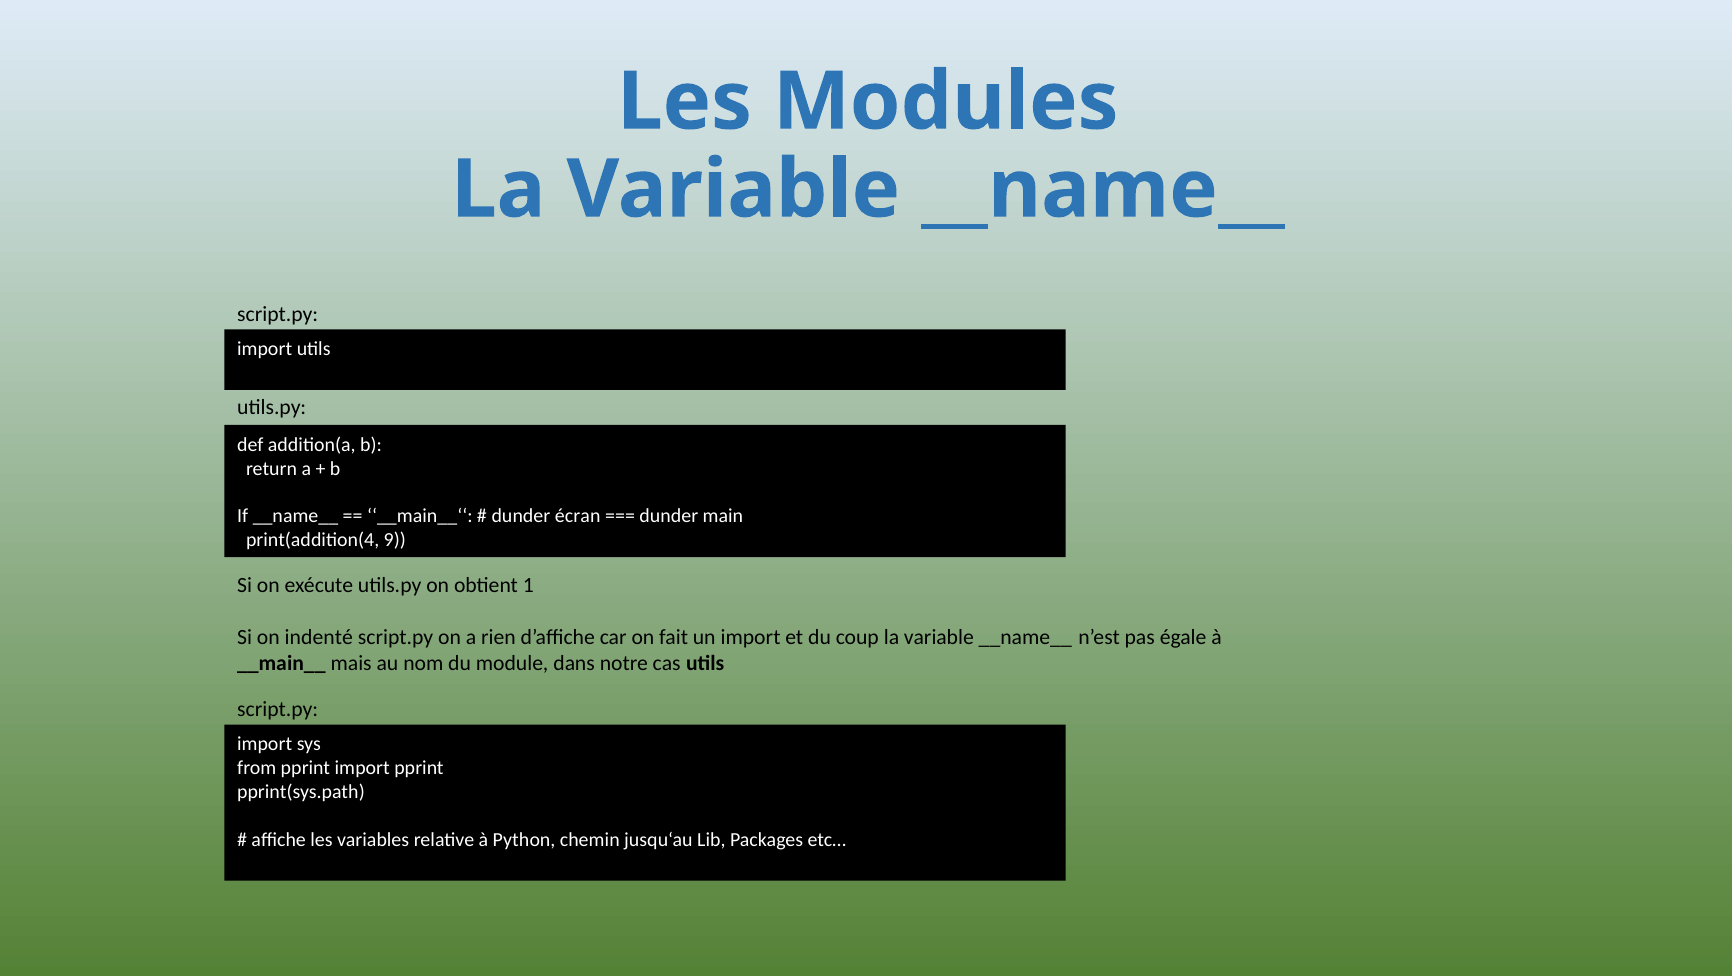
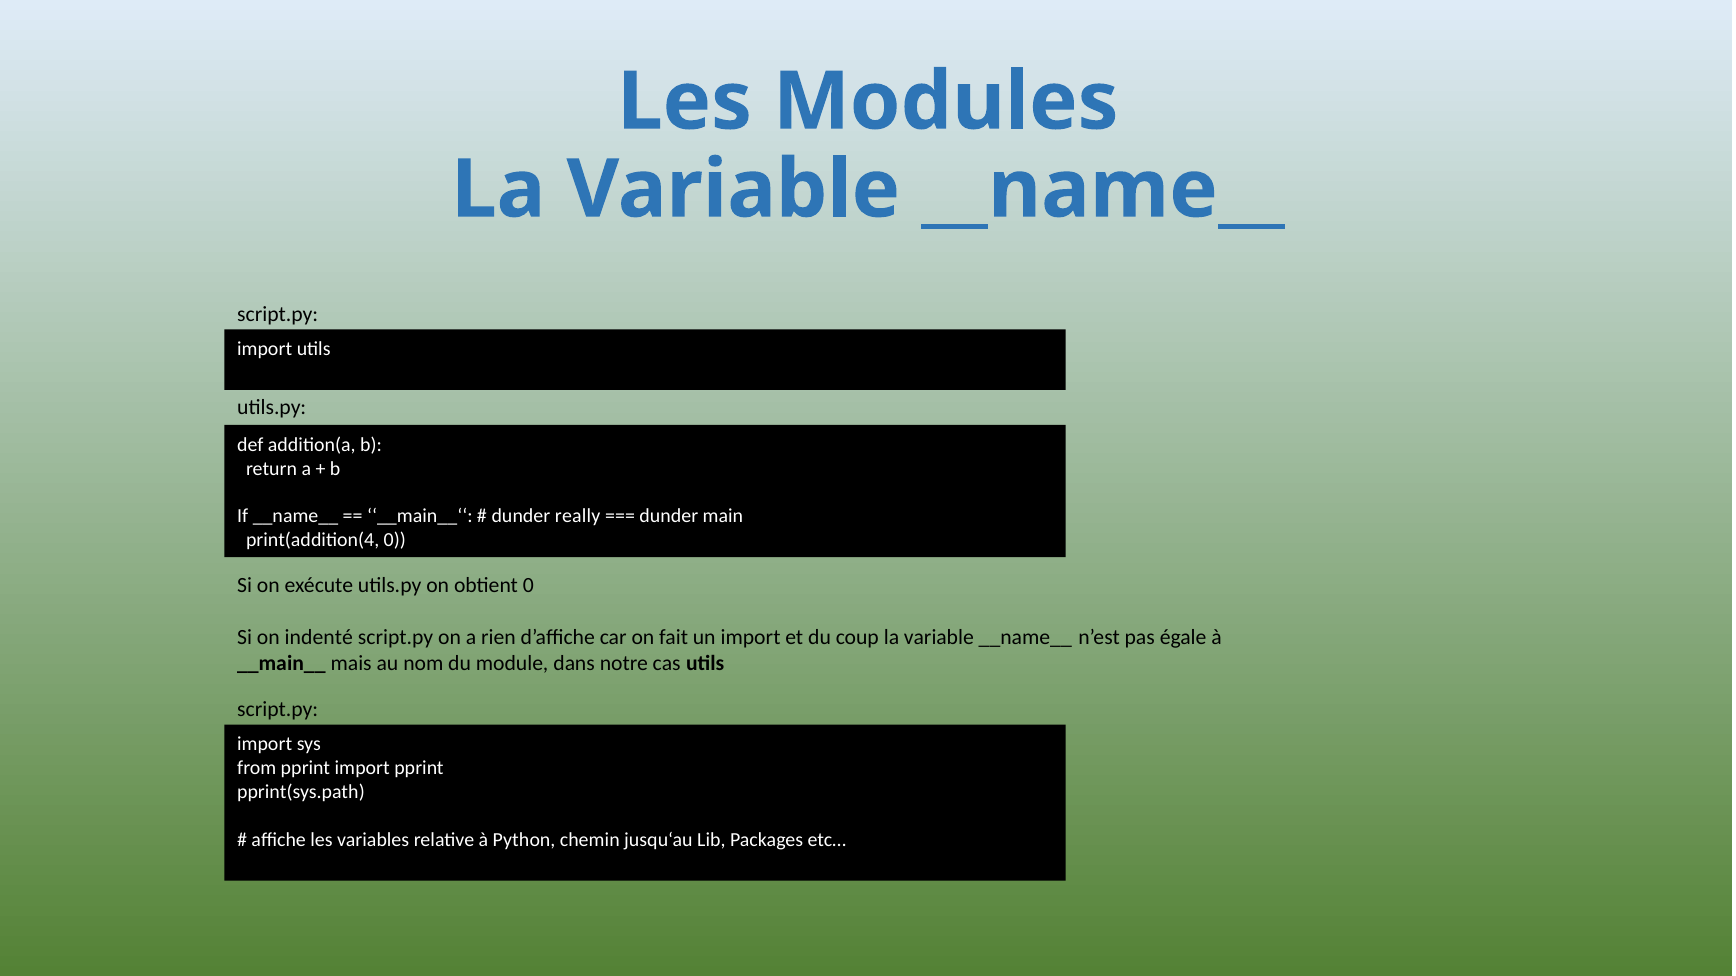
écran: écran -> really
print(addition(4 9: 9 -> 0
obtient 1: 1 -> 0
